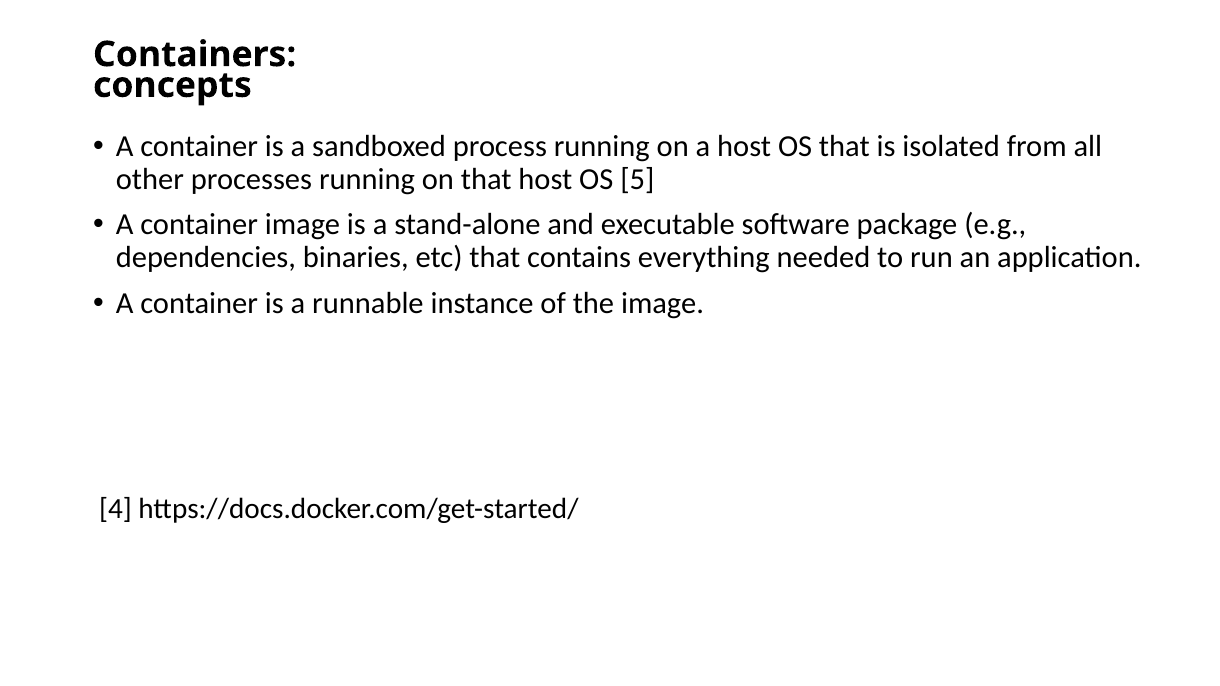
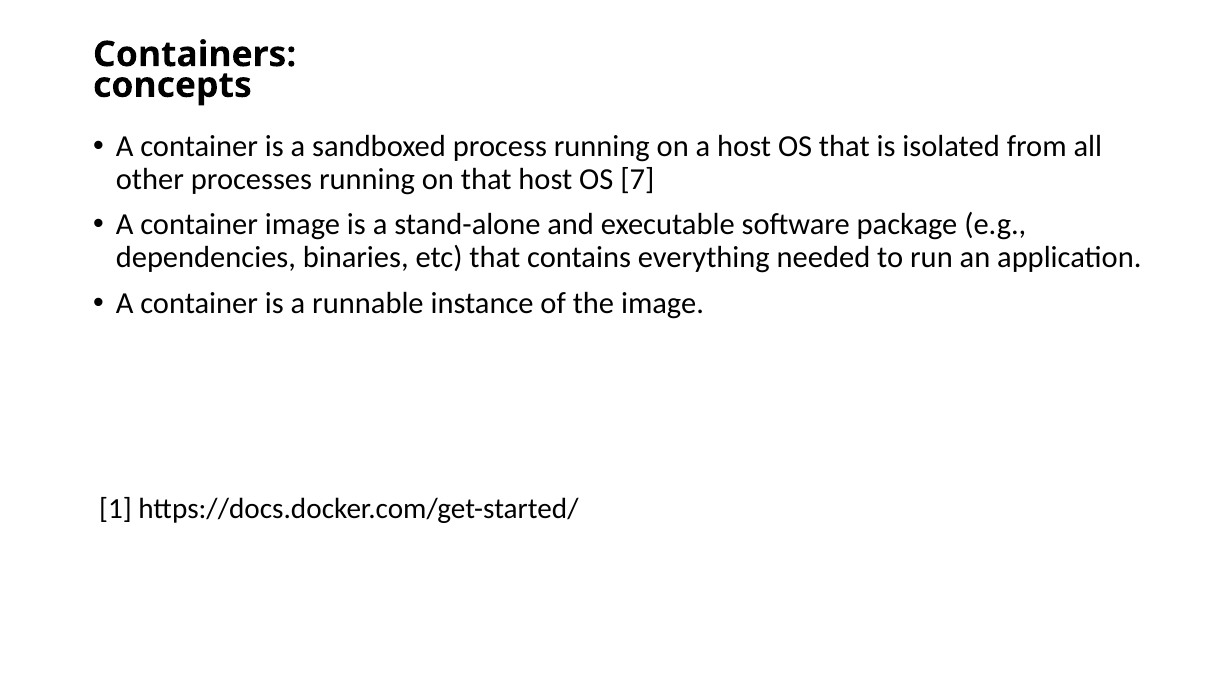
5: 5 -> 7
4: 4 -> 1
